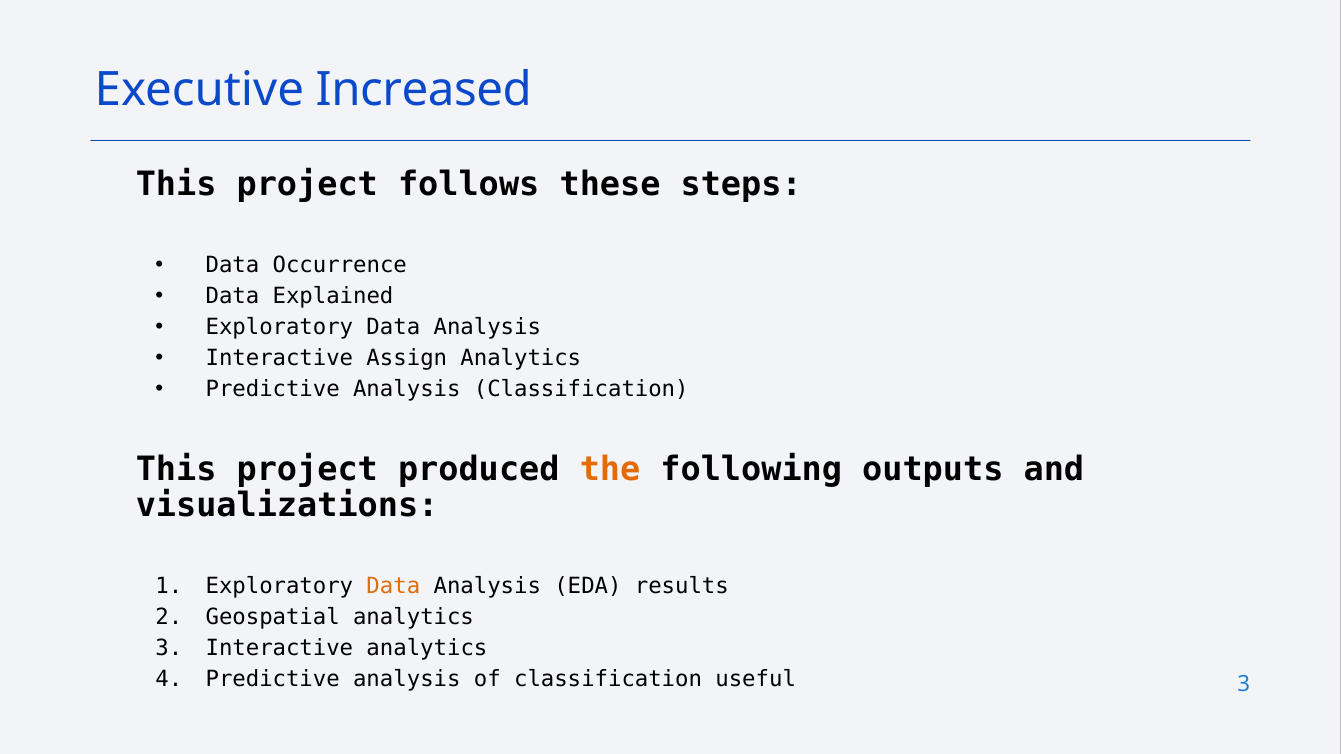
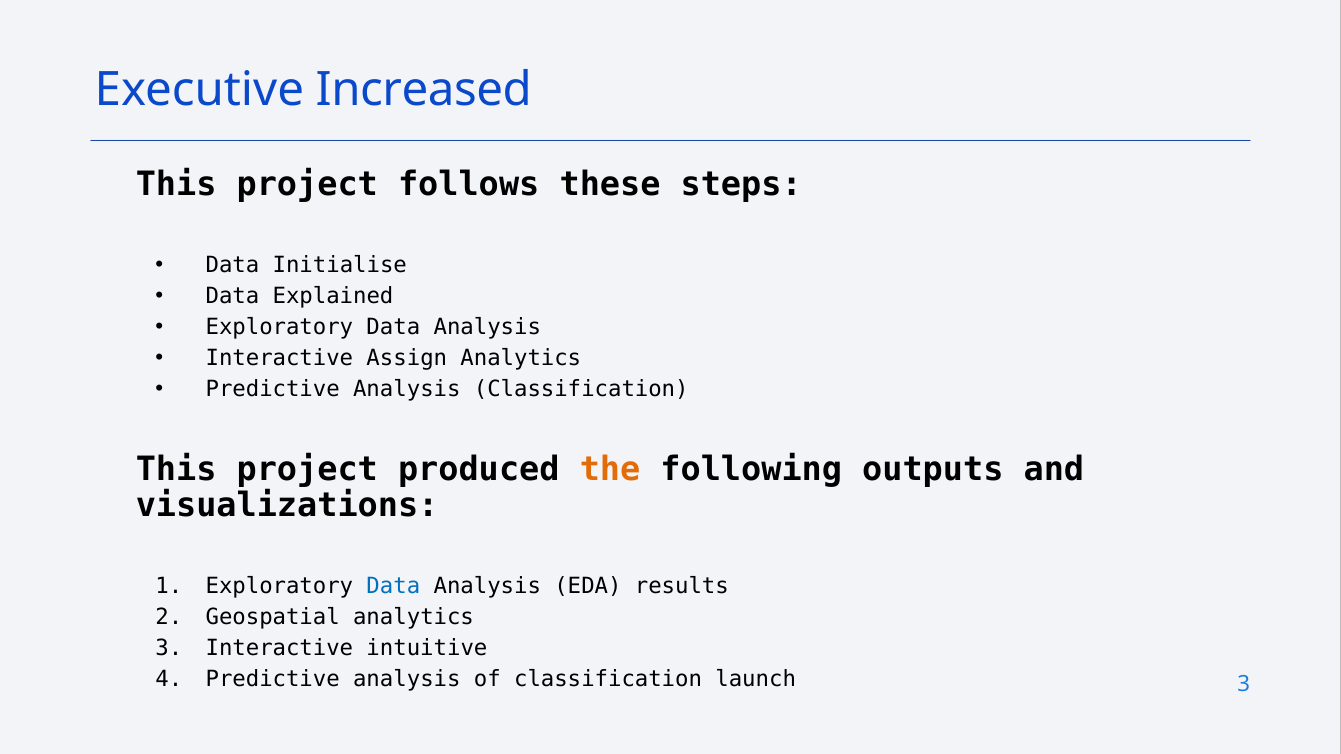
Occurrence: Occurrence -> Initialise
Data at (393, 586) colour: orange -> blue
Interactive analytics: analytics -> intuitive
useful: useful -> launch
